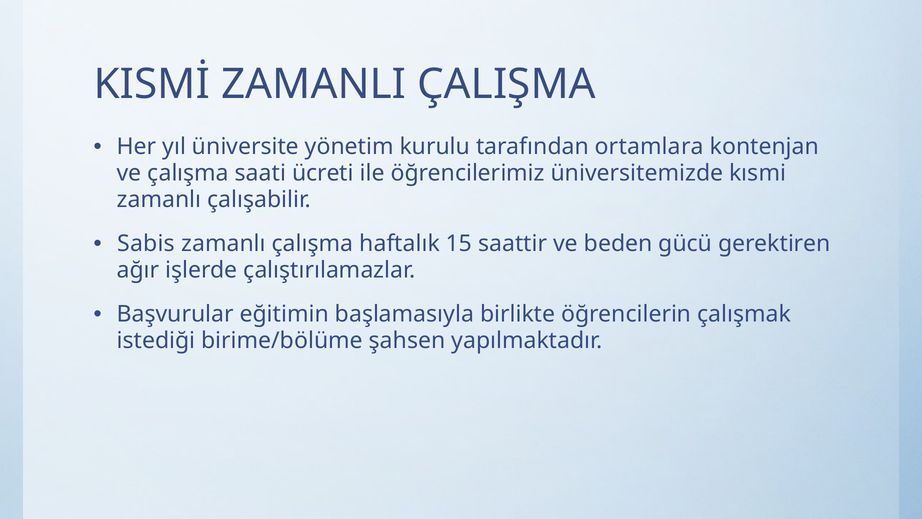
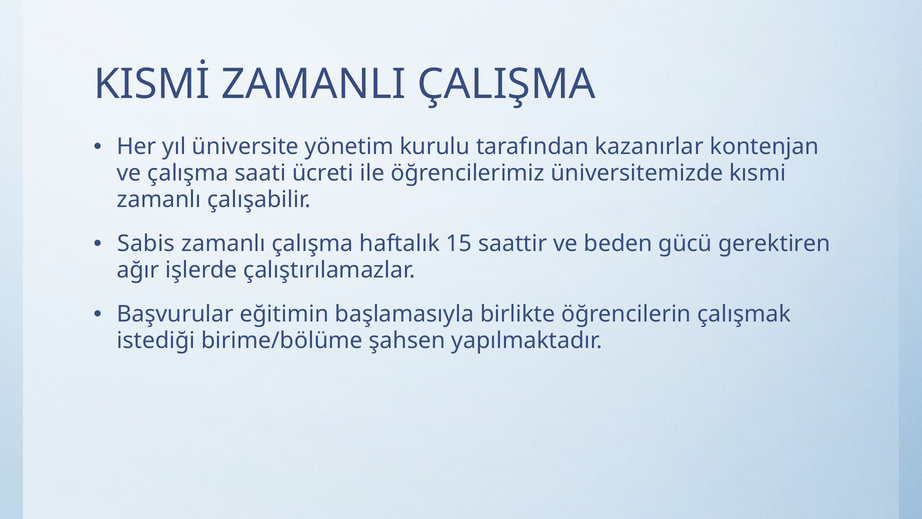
ortamlara: ortamlara -> kazanırlar
